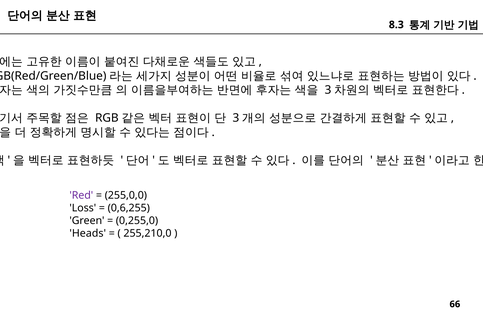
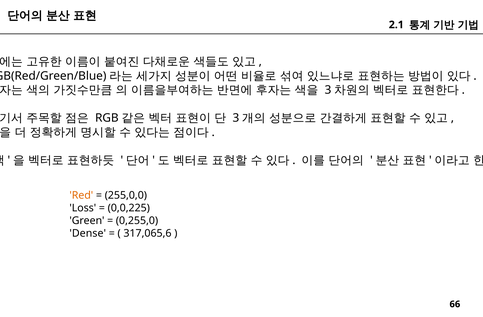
8.3: 8.3 -> 2.1
Red colour: purple -> orange
0,6,255: 0,6,255 -> 0,0,225
Heads: Heads -> Dense
255,210,0: 255,210,0 -> 317,065,6
